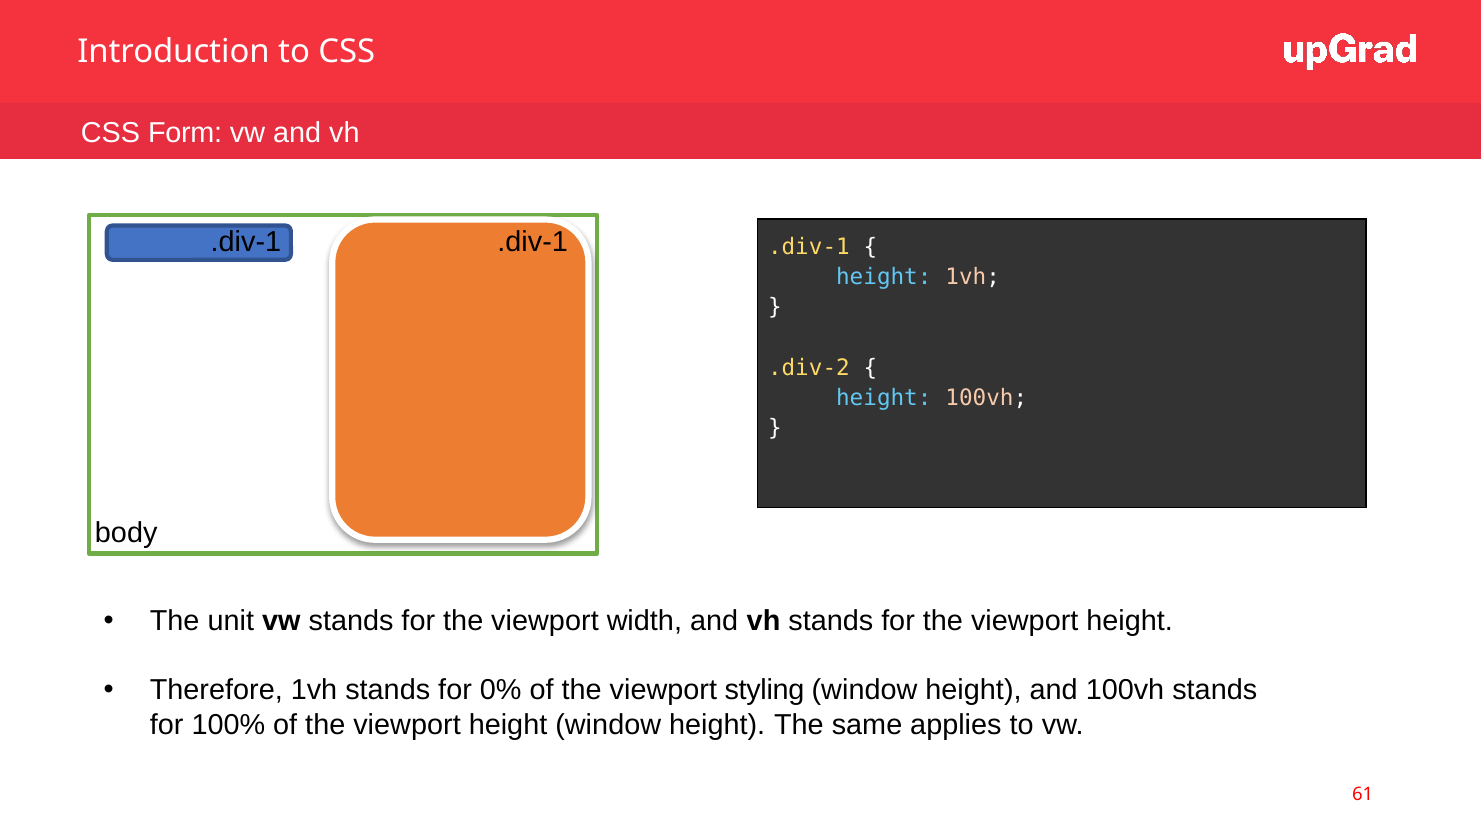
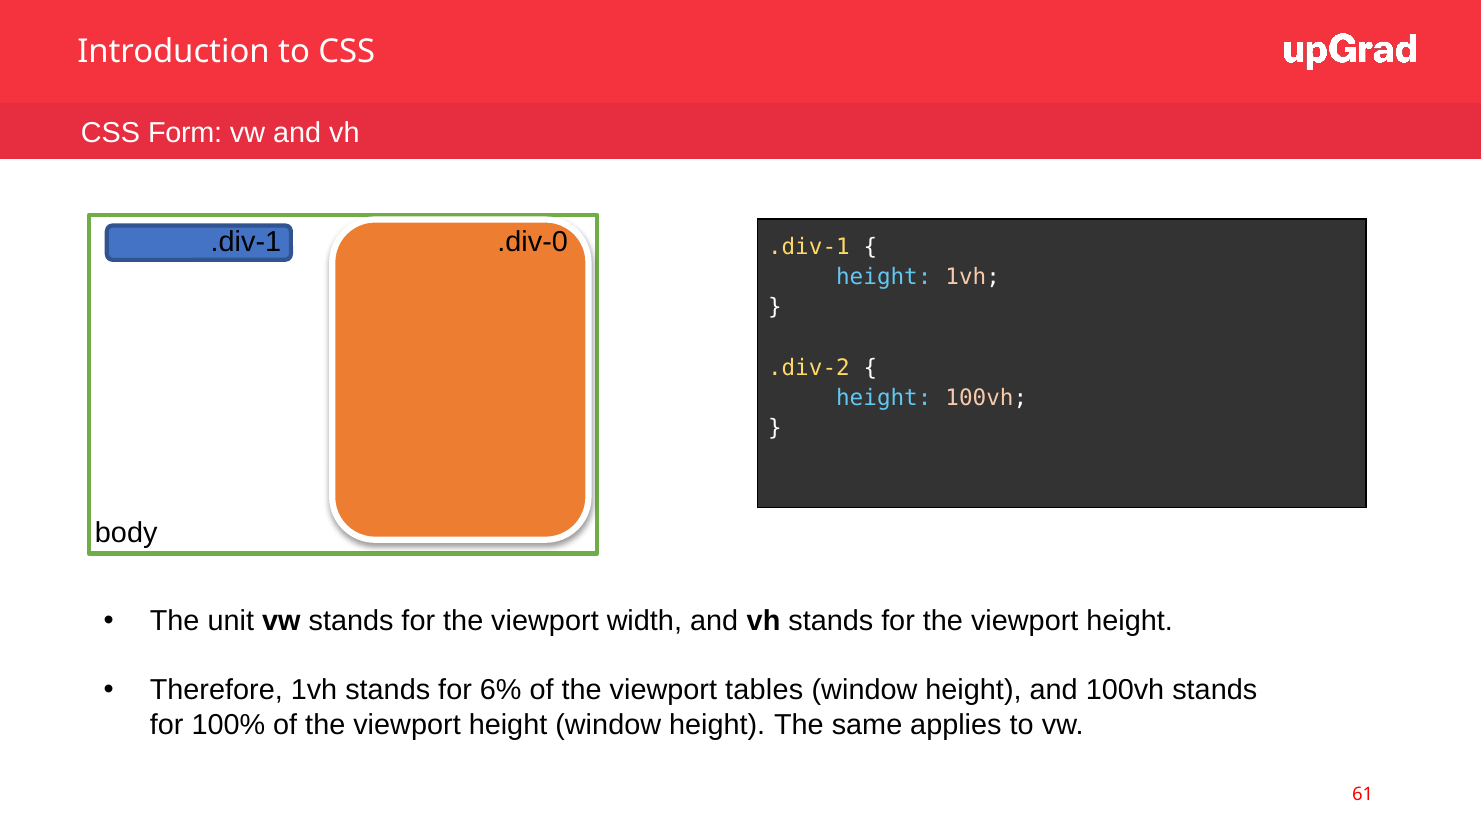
.div-1 at (533, 242): .div-1 -> .div-0
0%: 0% -> 6%
styling: styling -> tables
